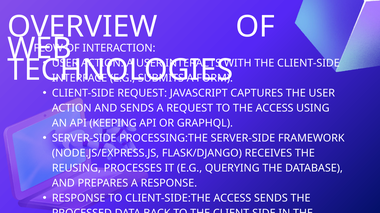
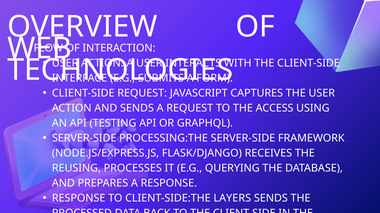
KEEPING: KEEPING -> TESTING
CLIENT-SIDE:THE ACCESS: ACCESS -> LAYERS
